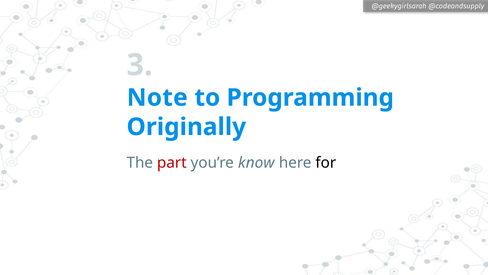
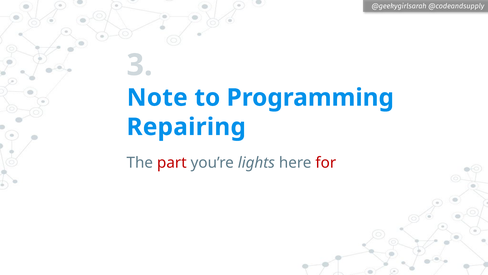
Originally: Originally -> Repairing
know: know -> lights
for colour: black -> red
